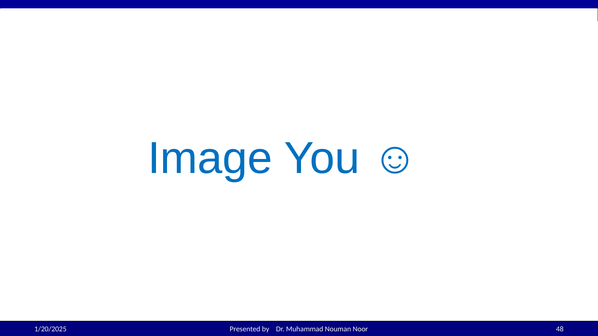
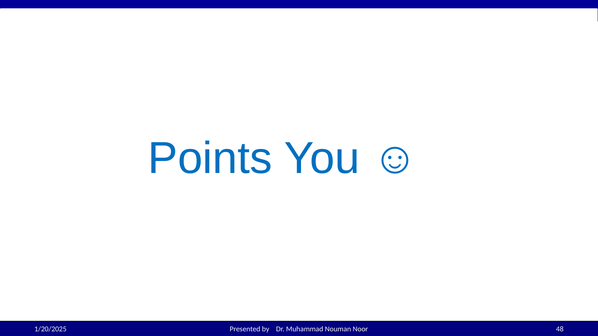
Image: Image -> Points
